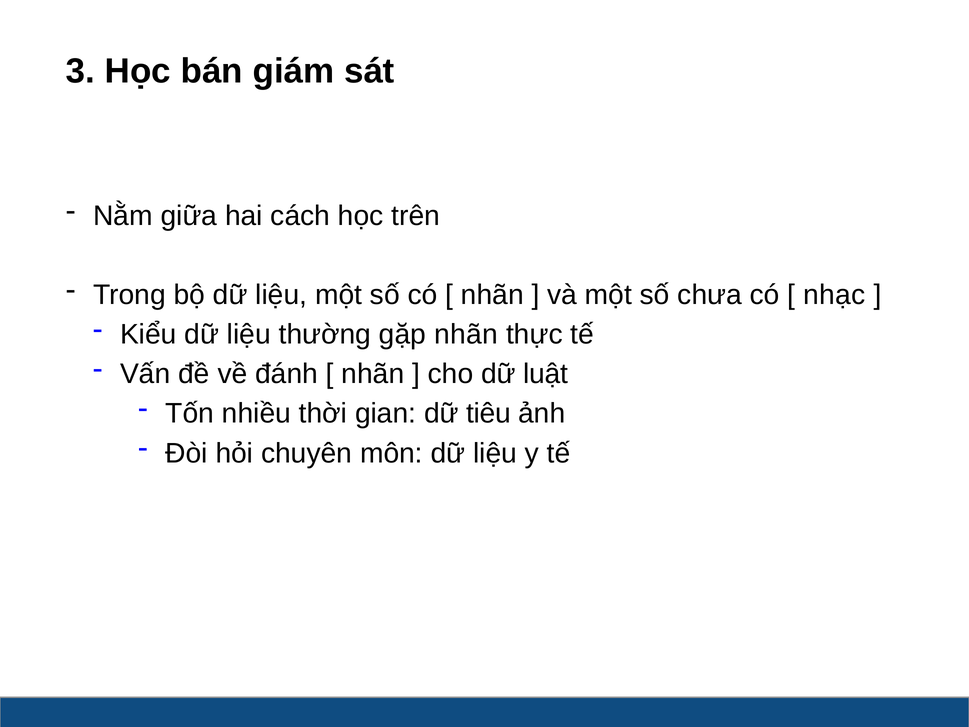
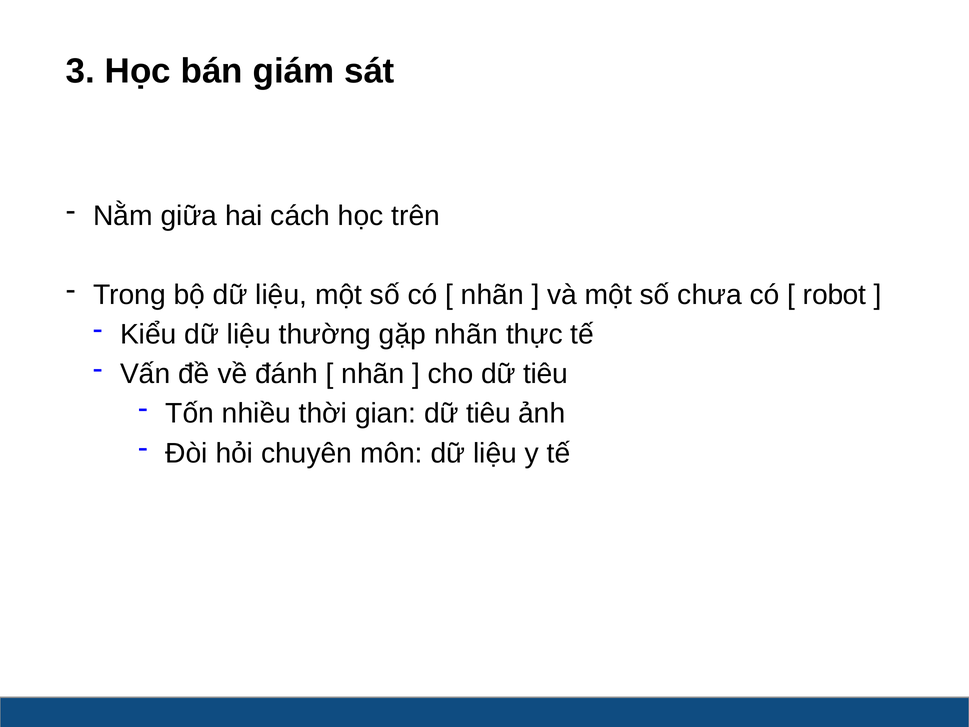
nhạc: nhạc -> robot
cho dữ luật: luật -> tiêu
